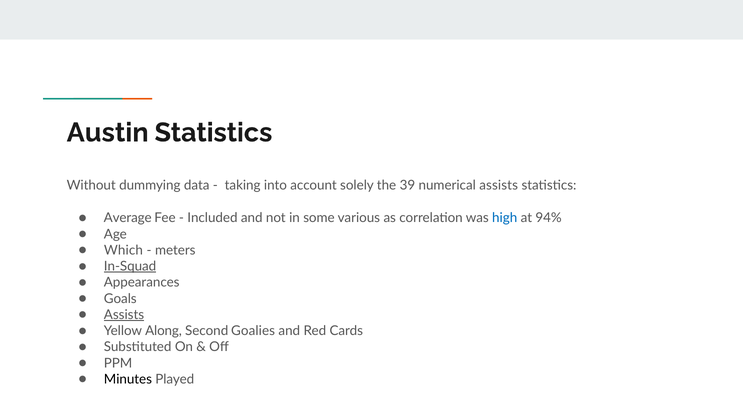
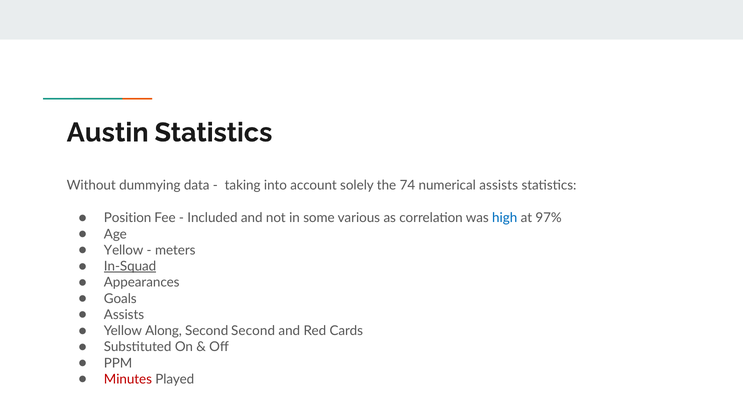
39: 39 -> 74
Average: Average -> Position
94%: 94% -> 97%
Which at (123, 250): Which -> Yellow
Assists at (124, 315) underline: present -> none
Second Goalies: Goalies -> Second
Minutes colour: black -> red
